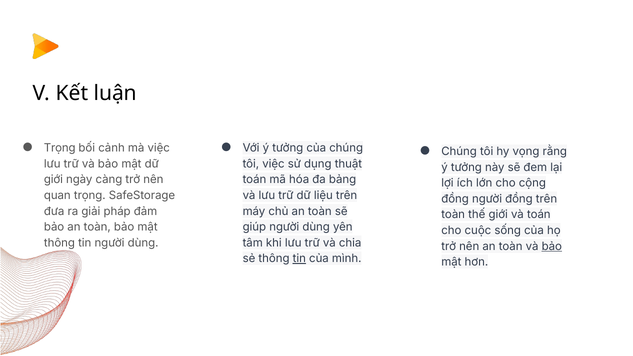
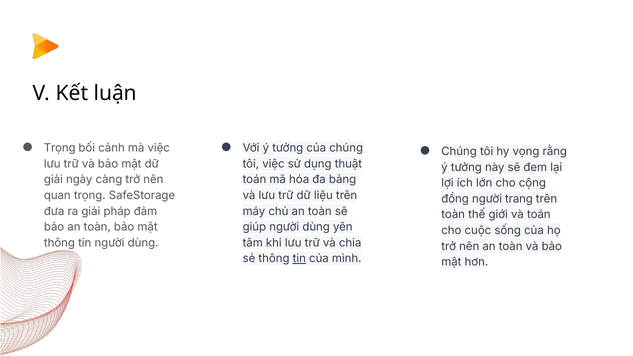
giới at (53, 180): giới -> giải
người đồng: đồng -> trang
bảo at (552, 246) underline: present -> none
